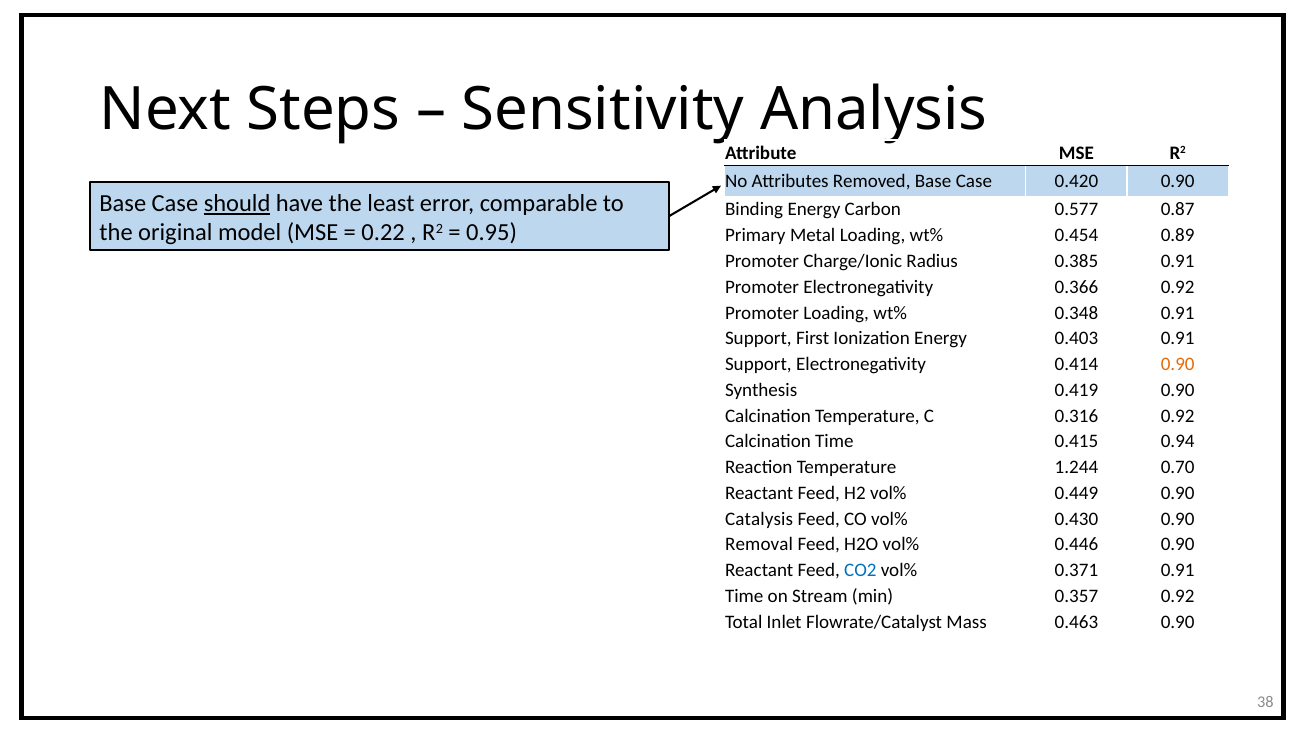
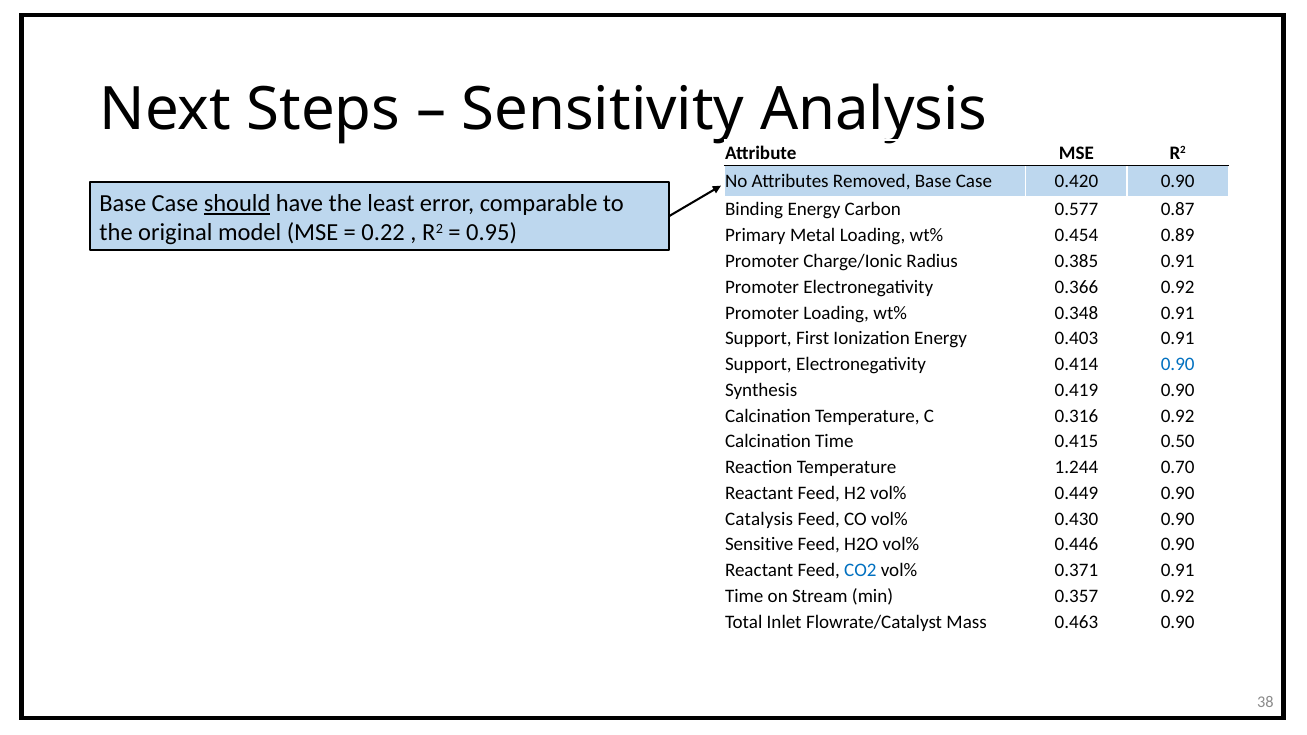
0.90 at (1178, 364) colour: orange -> blue
0.94: 0.94 -> 0.50
Removal: Removal -> Sensitive
